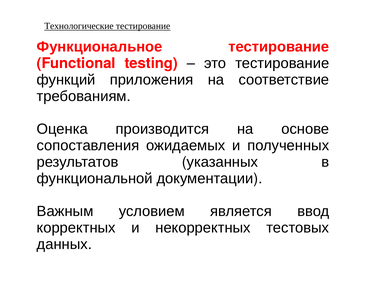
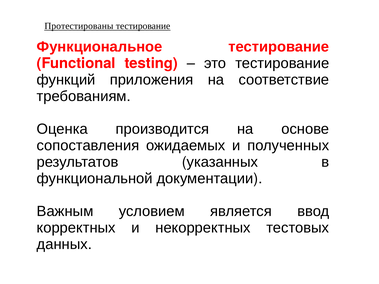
Технологические: Технологические -> Протестированы
